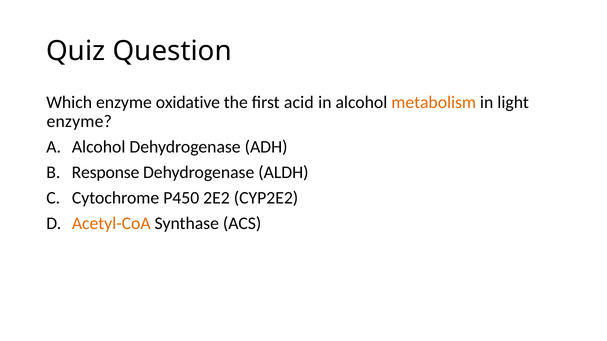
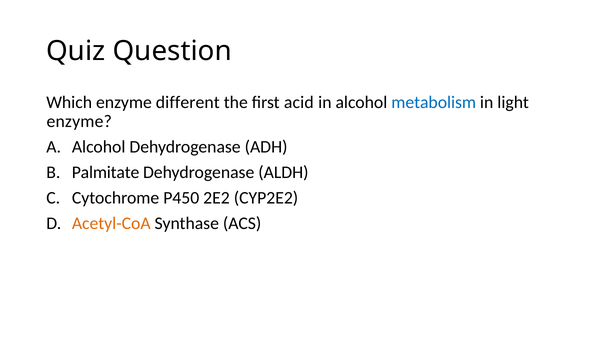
oxidative: oxidative -> different
metabolism colour: orange -> blue
Response: Response -> Palmitate
